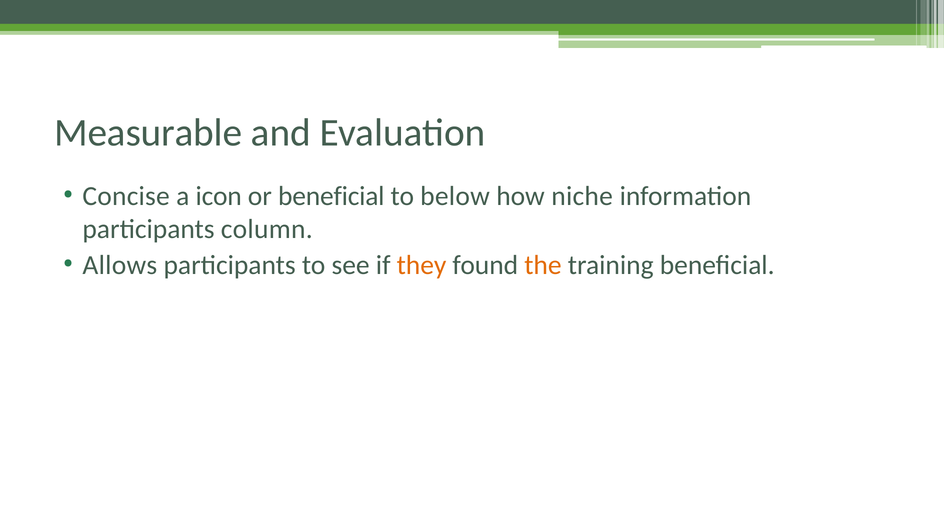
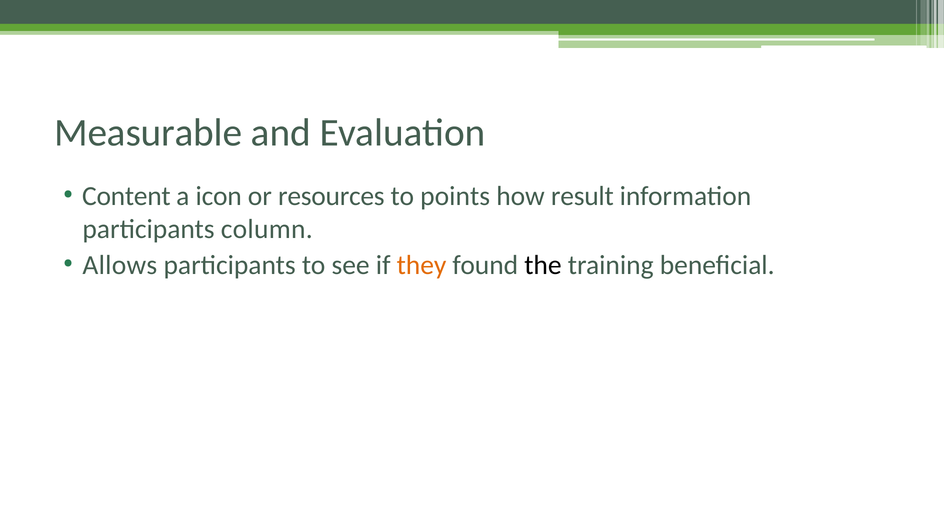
Concise: Concise -> Content
or beneficial: beneficial -> resources
below: below -> points
niche: niche -> result
the colour: orange -> black
